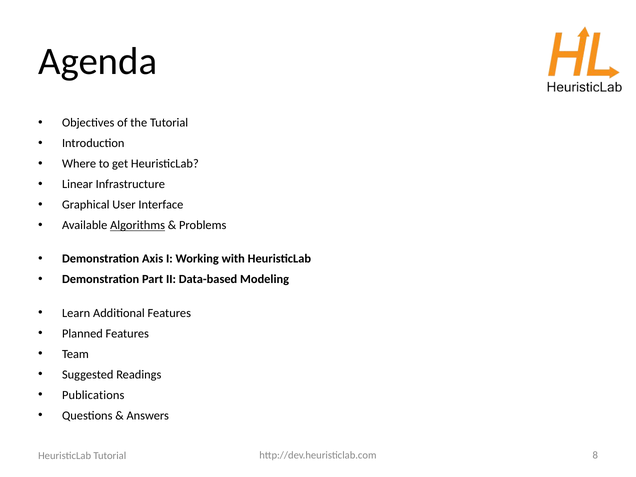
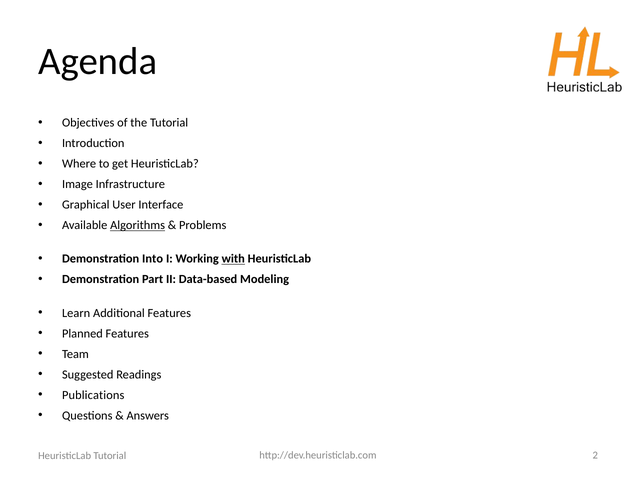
Linear: Linear -> Image
Axis: Axis -> Into
with underline: none -> present
8: 8 -> 2
